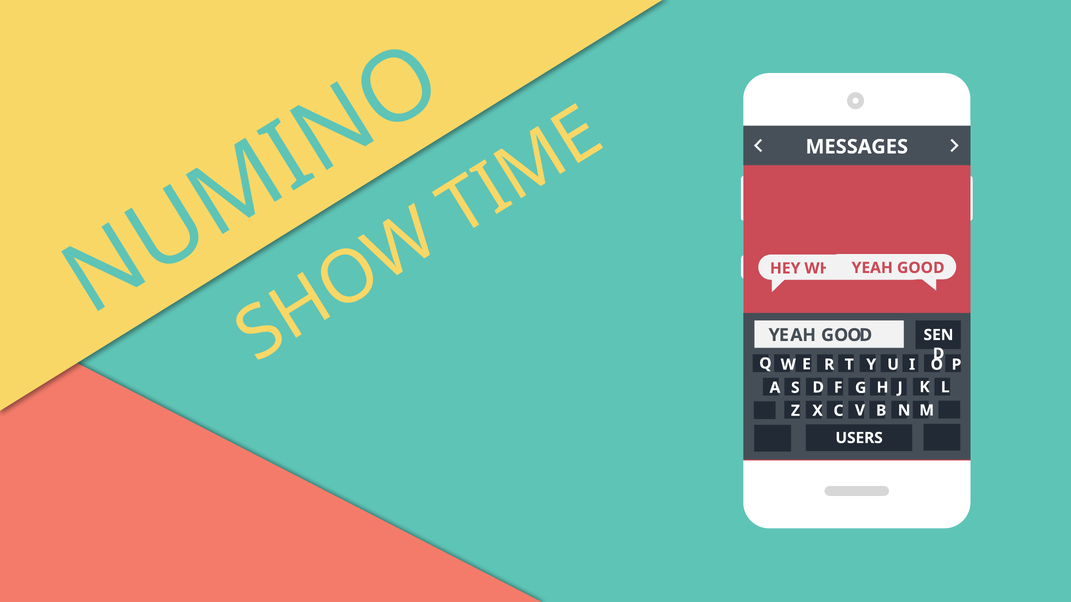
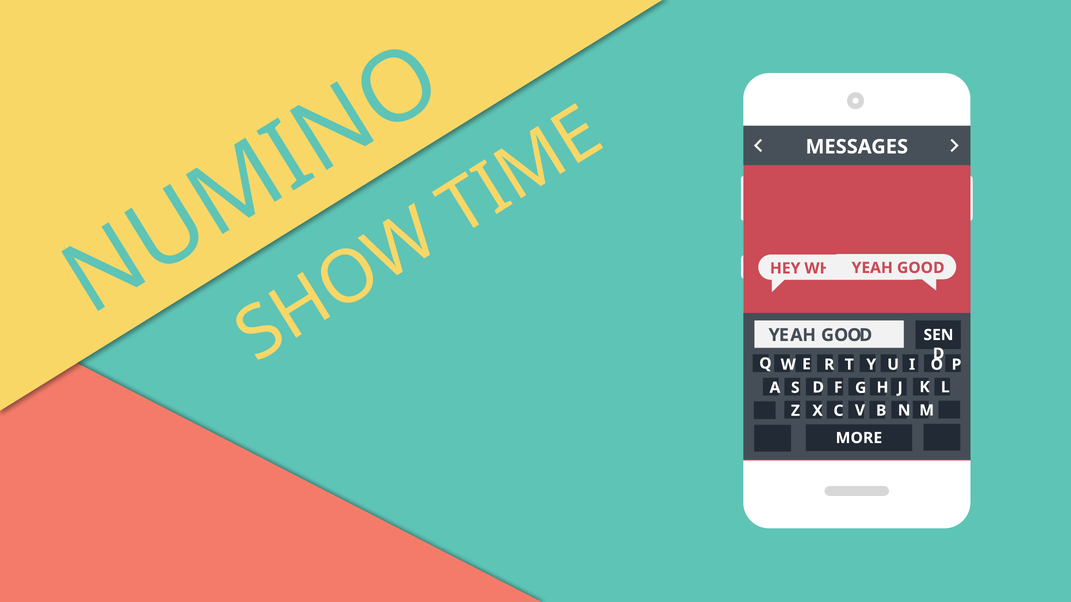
USERS: USERS -> MORE
